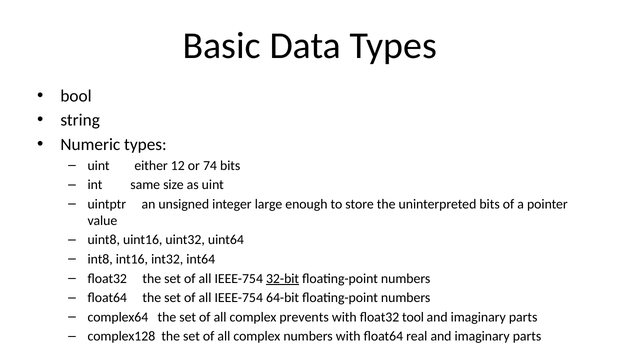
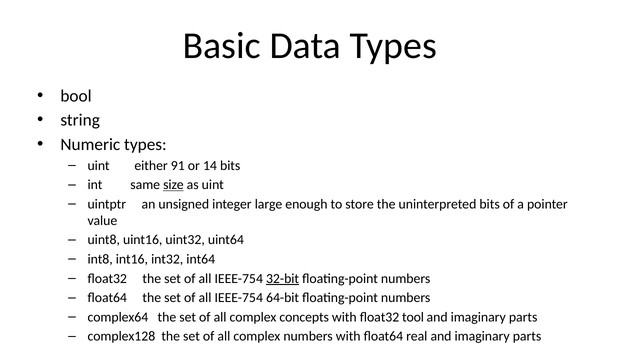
12: 12 -> 91
74: 74 -> 14
size underline: none -> present
prevents: prevents -> concepts
